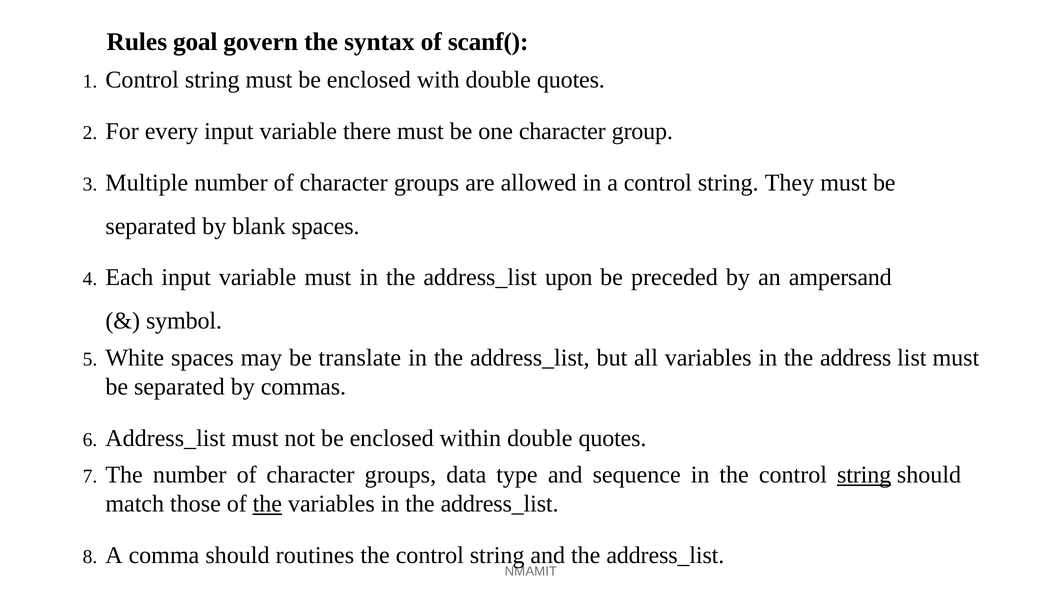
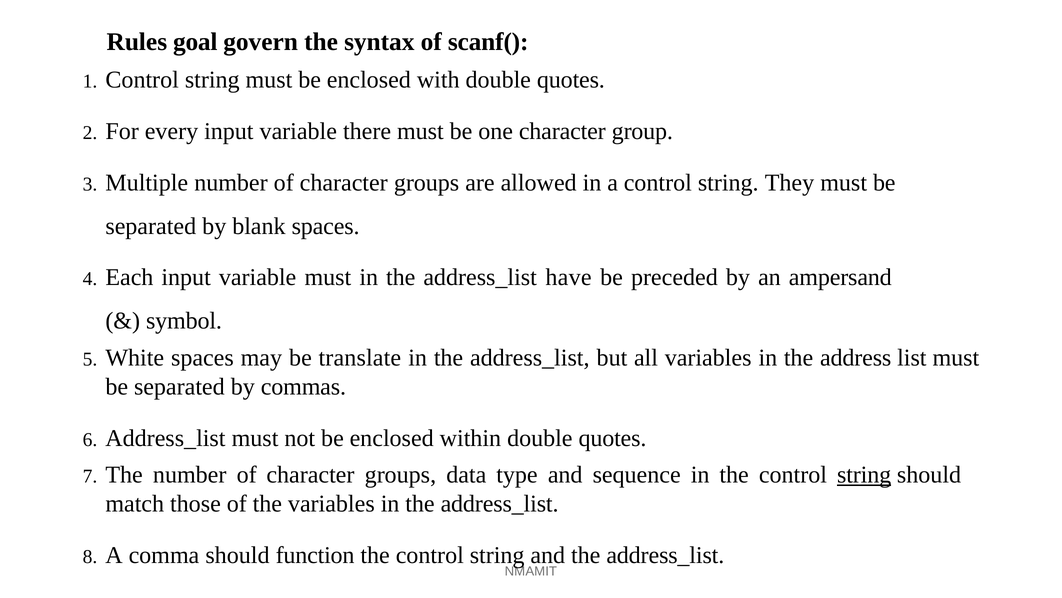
upon: upon -> have
the at (267, 504) underline: present -> none
routines: routines -> function
